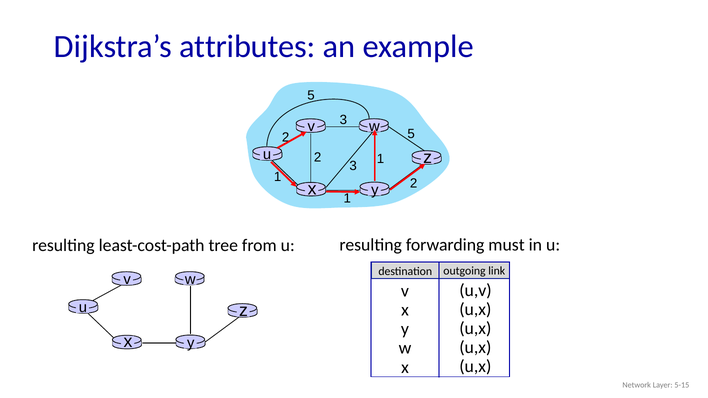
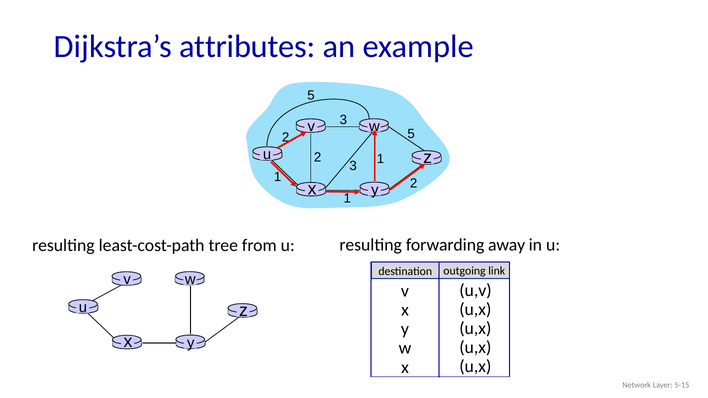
must: must -> away
